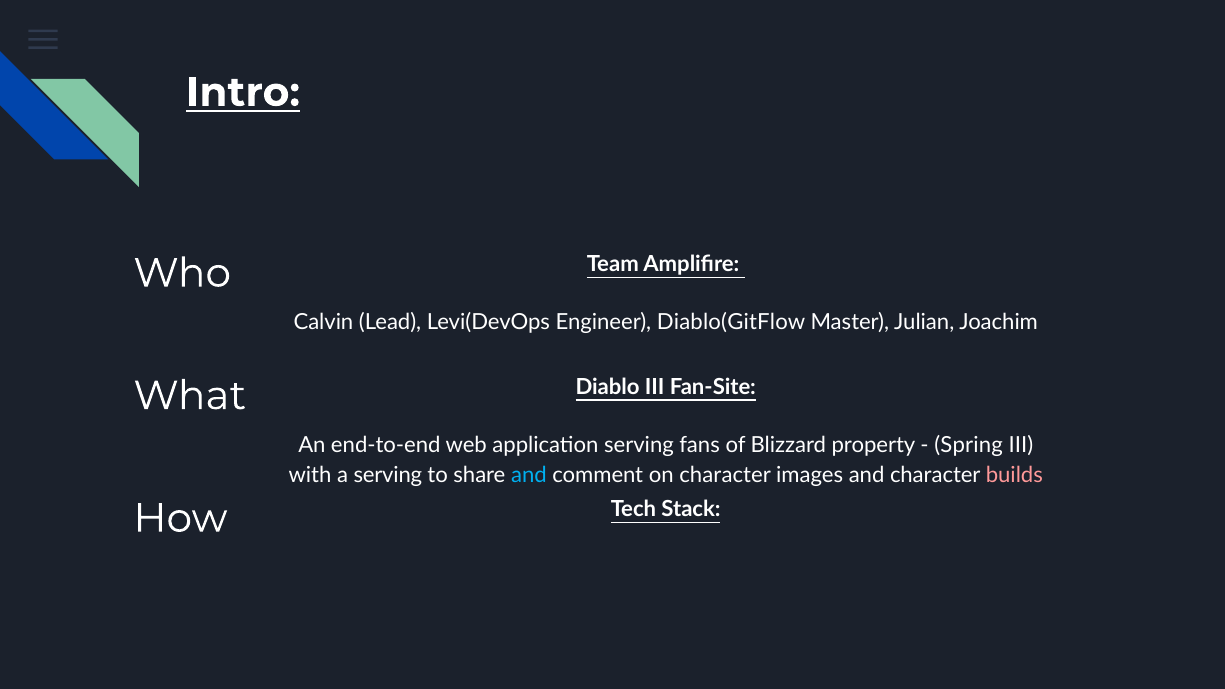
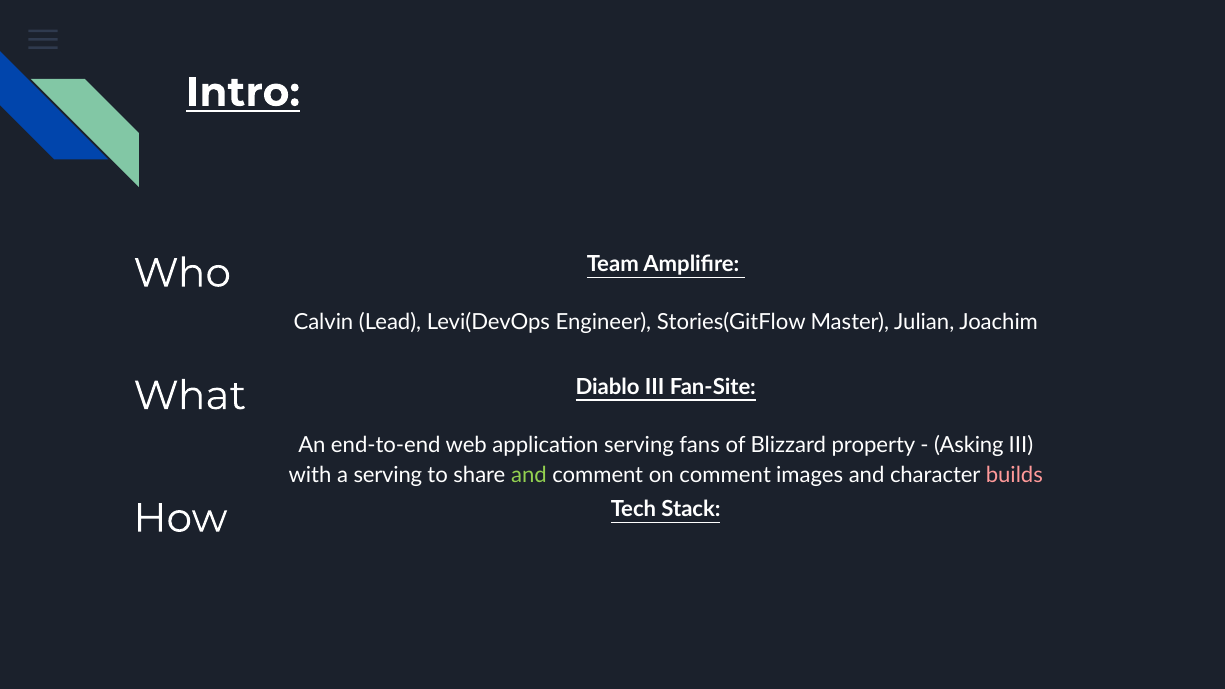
Diablo(GitFlow: Diablo(GitFlow -> Stories(GitFlow
Spring: Spring -> Asking
and at (529, 475) colour: light blue -> light green
on character: character -> comment
